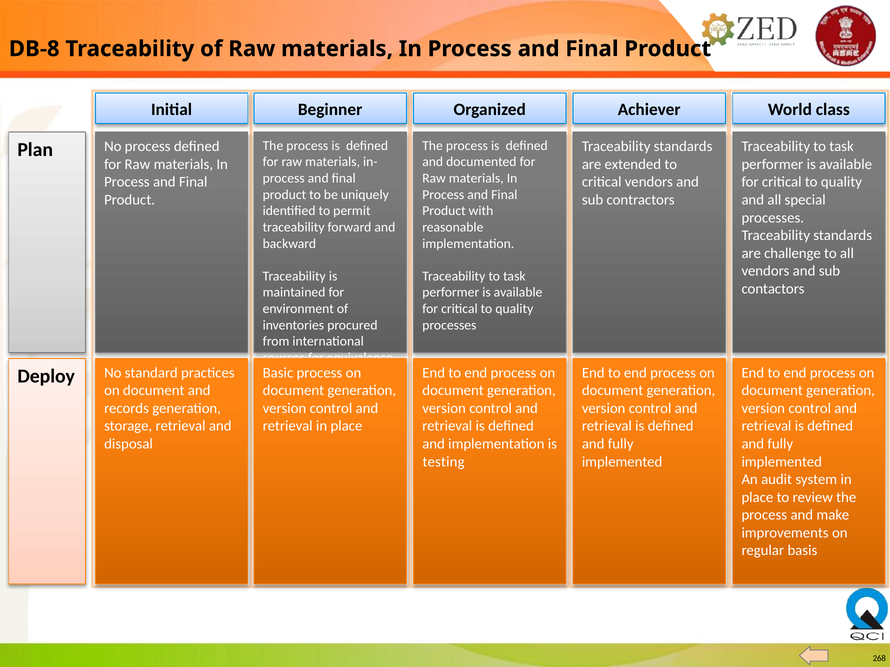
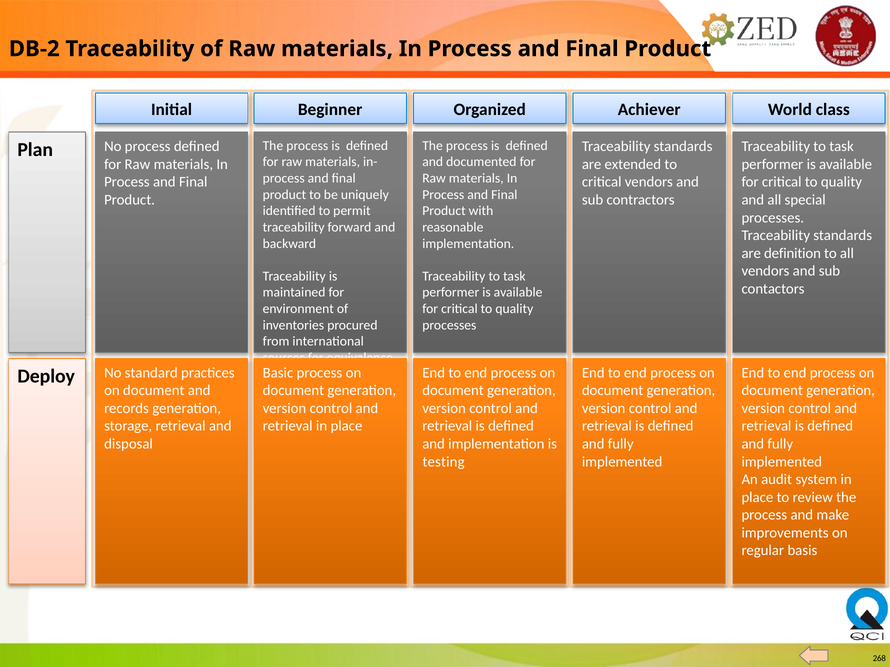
DB-8: DB-8 -> DB-2
challenge: challenge -> definition
